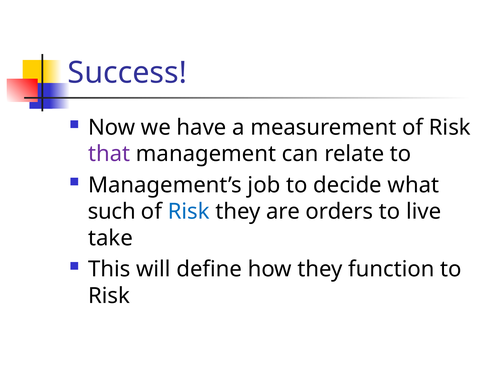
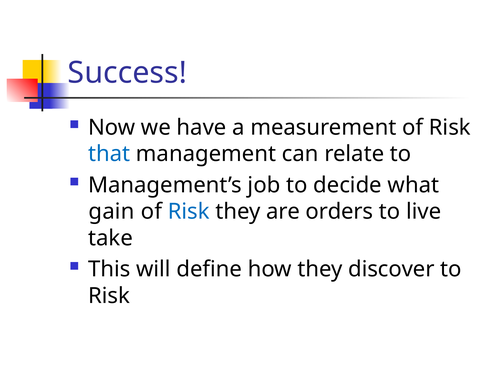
that colour: purple -> blue
such: such -> gain
function: function -> discover
